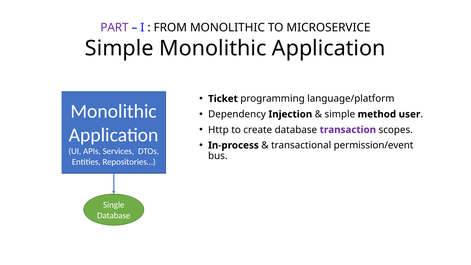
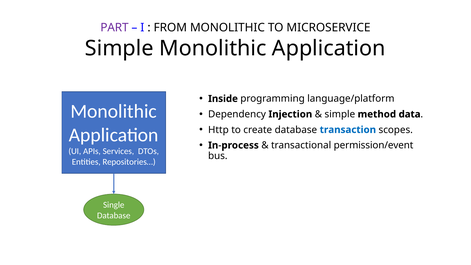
Ticket: Ticket -> Inside
user: user -> data
transaction colour: purple -> blue
